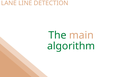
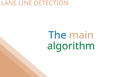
The colour: green -> blue
